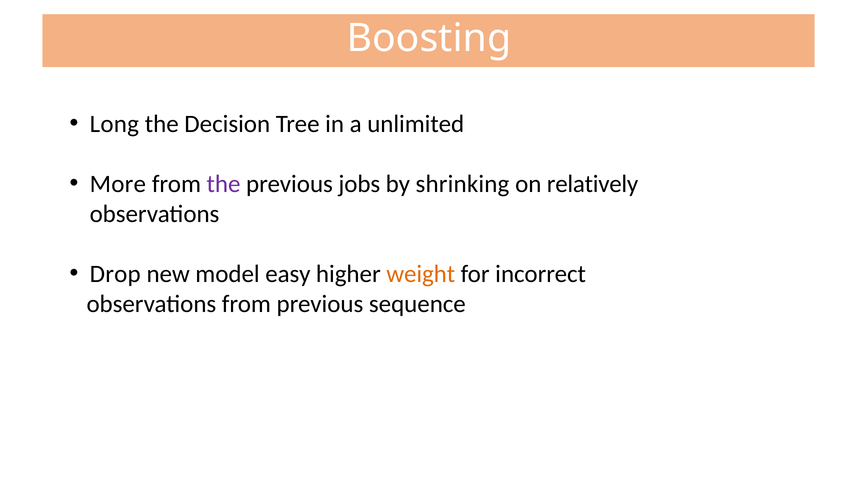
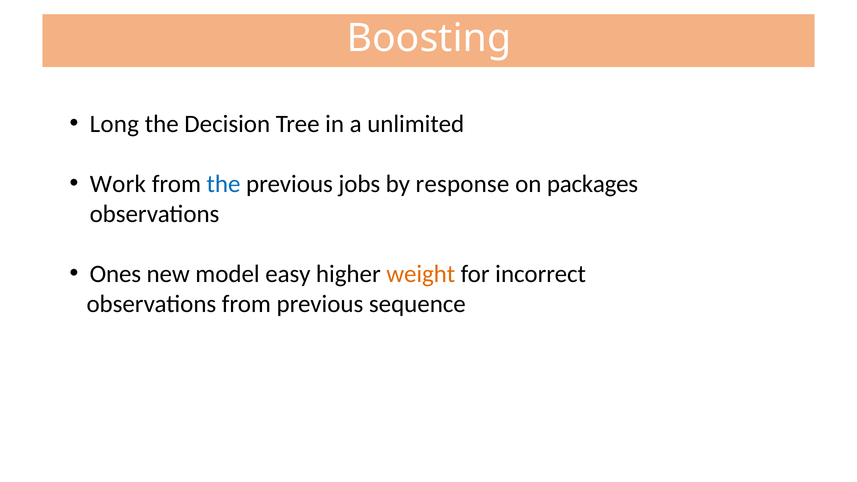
More: More -> Work
the at (224, 184) colour: purple -> blue
shrinking: shrinking -> response
relatively: relatively -> packages
Drop: Drop -> Ones
